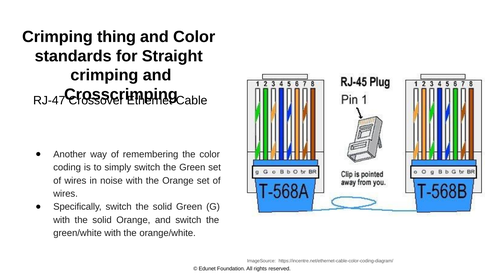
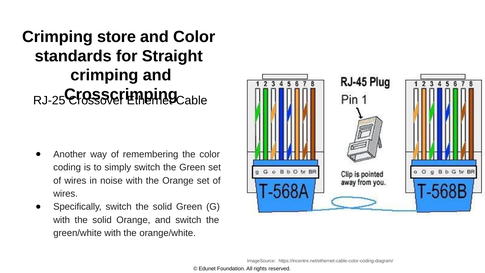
thing: thing -> store
RJ-47: RJ-47 -> RJ-25
